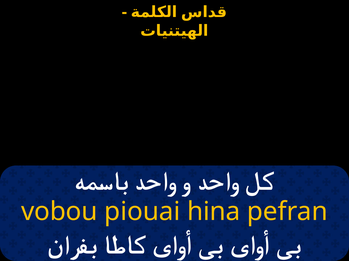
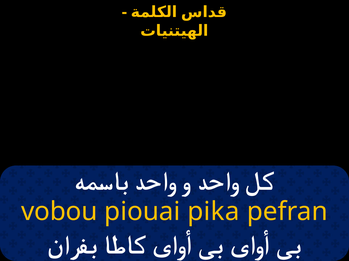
hina: hina -> pika
